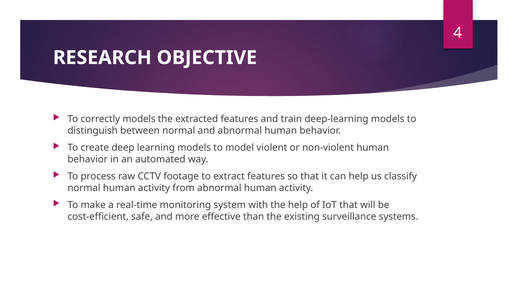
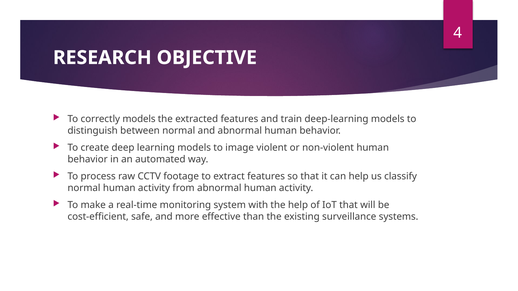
model: model -> image
